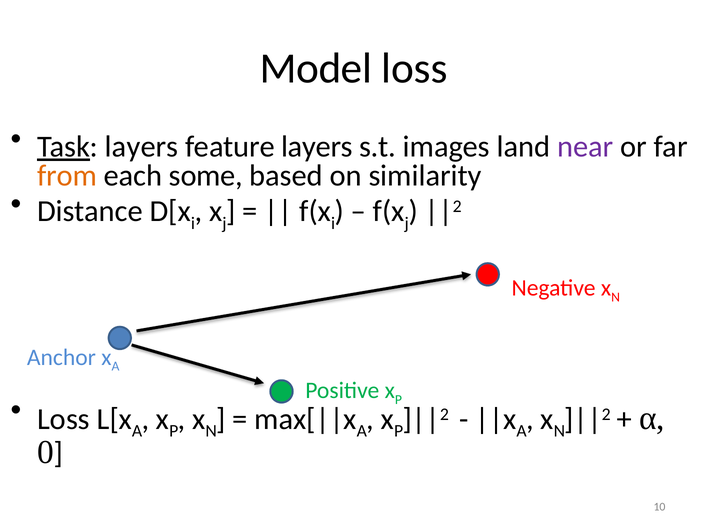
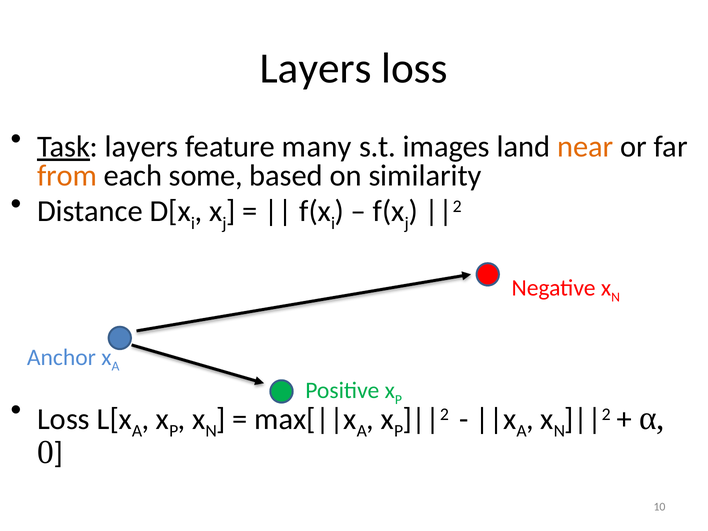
Model at (316, 69): Model -> Layers
feature layers: layers -> many
near colour: purple -> orange
